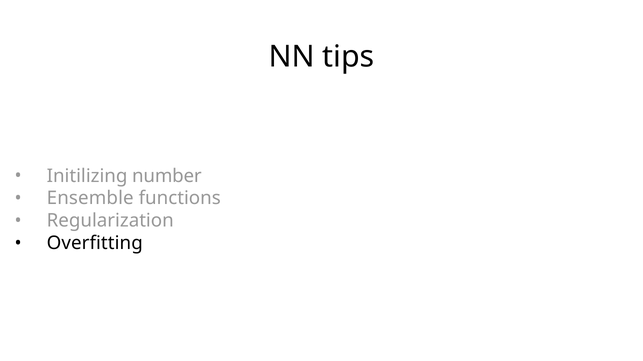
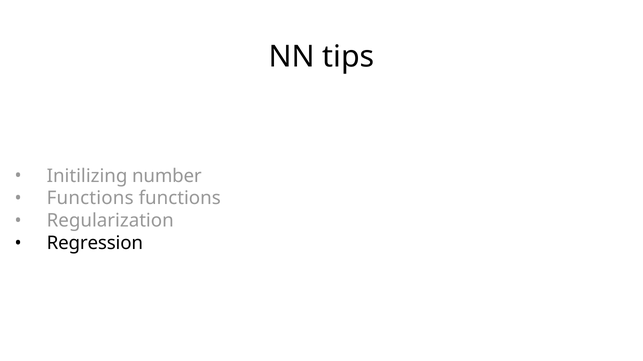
Ensemble at (90, 199): Ensemble -> Functions
Overfitting: Overfitting -> Regression
